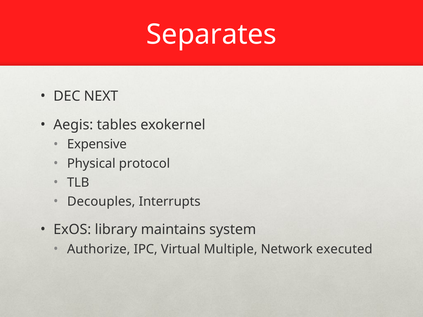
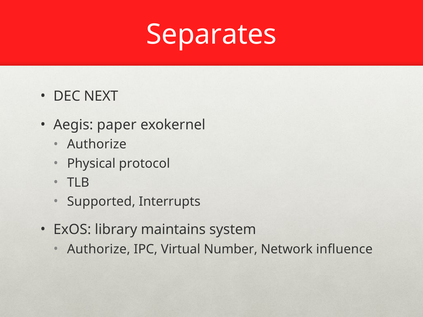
tables: tables -> paper
Expensive at (97, 145): Expensive -> Authorize
Decouples: Decouples -> Supported
Multiple: Multiple -> Number
executed: executed -> influence
